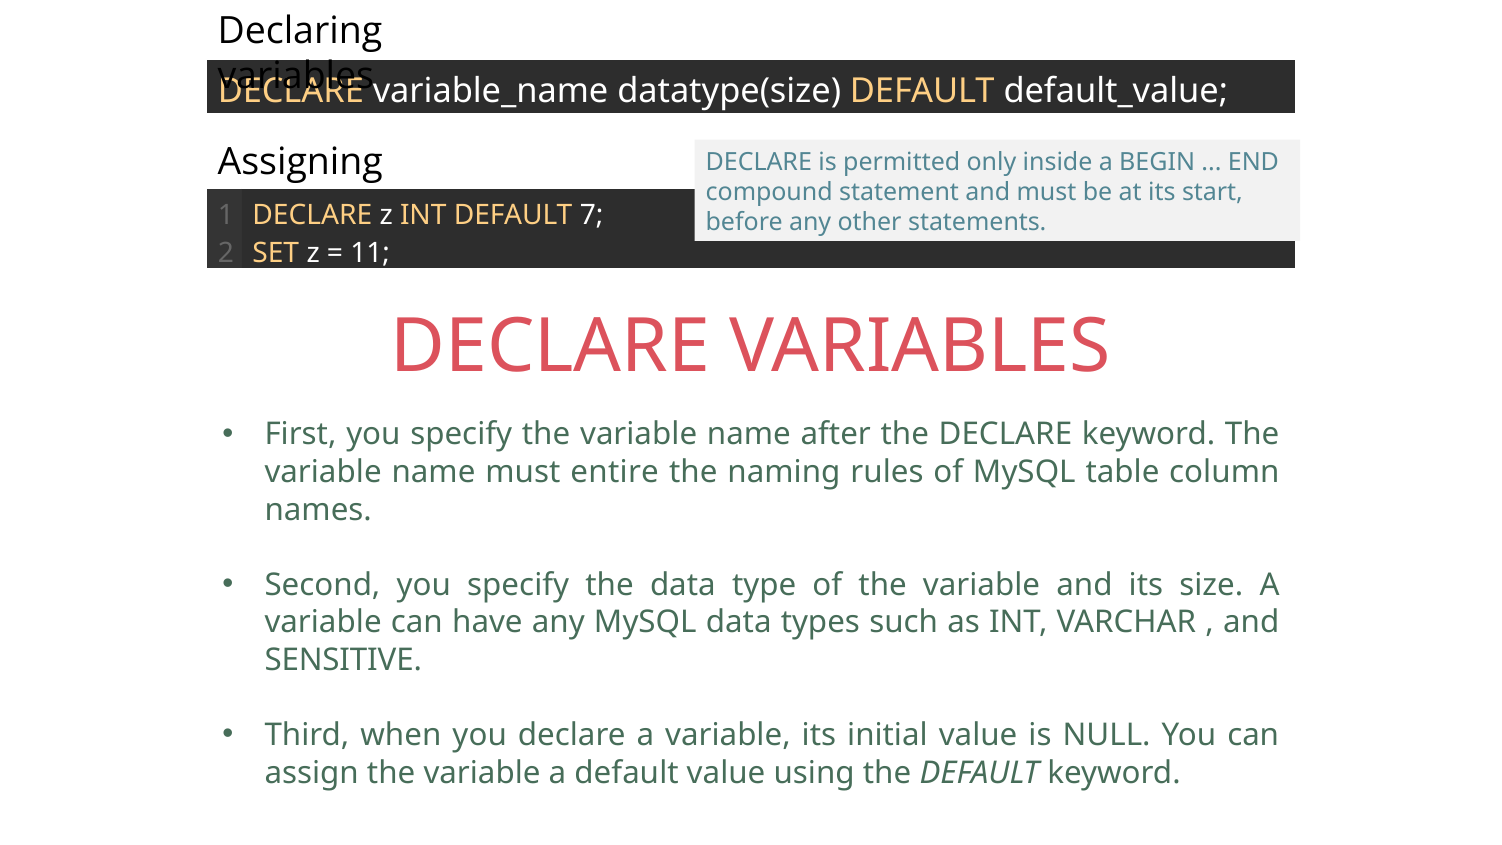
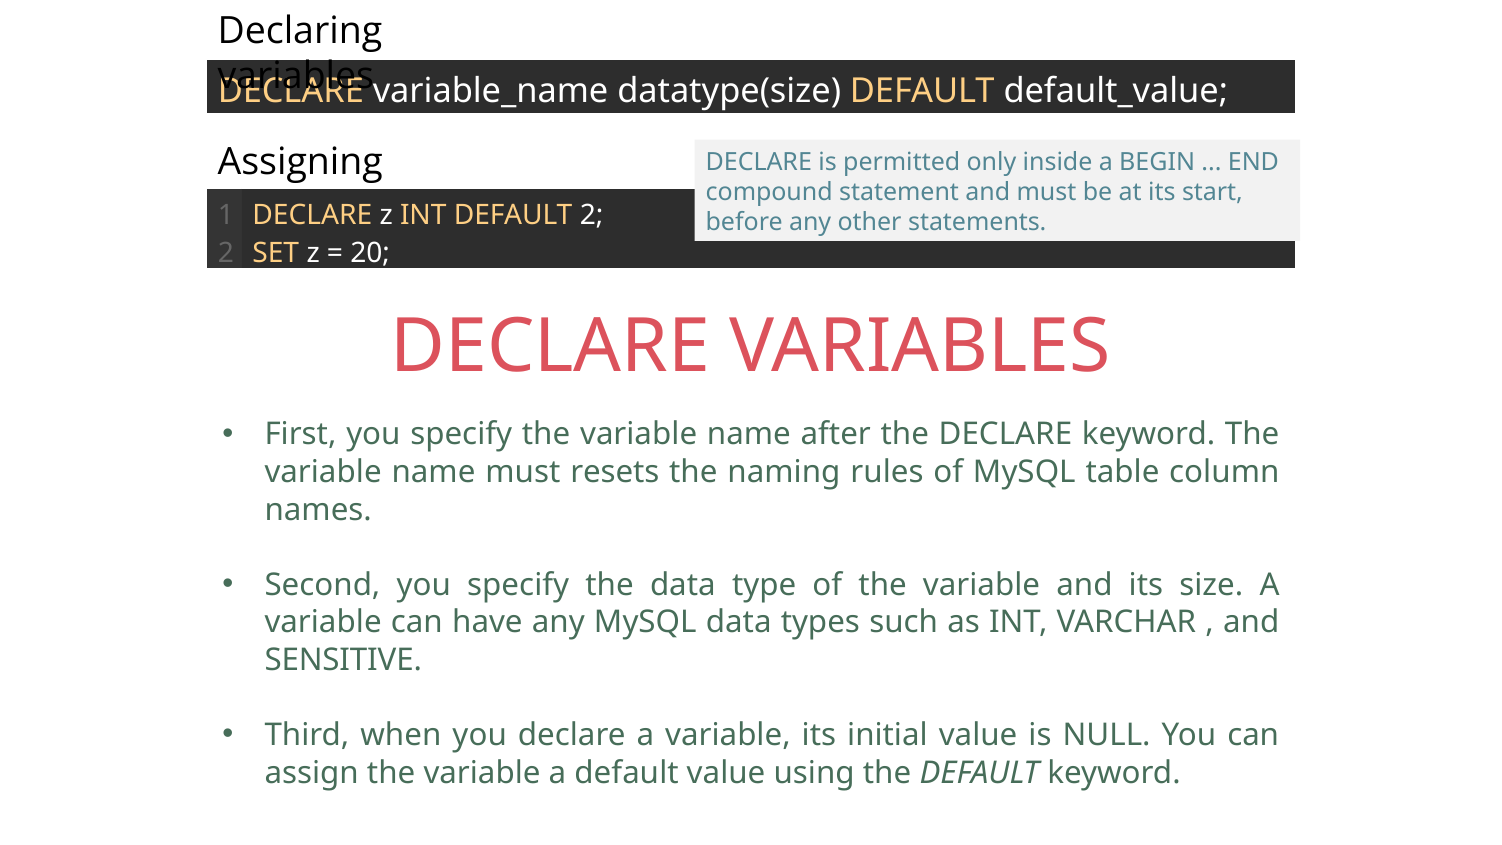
DEFAULT 7: 7 -> 2
11: 11 -> 20
entire: entire -> resets
